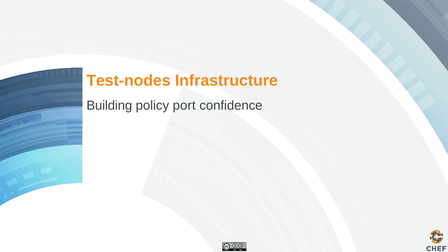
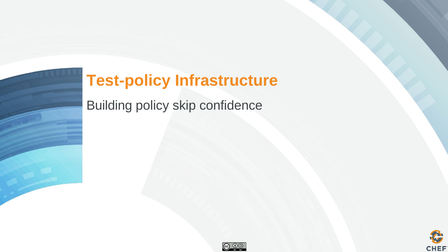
Test-nodes: Test-nodes -> Test-policy
port: port -> skip
